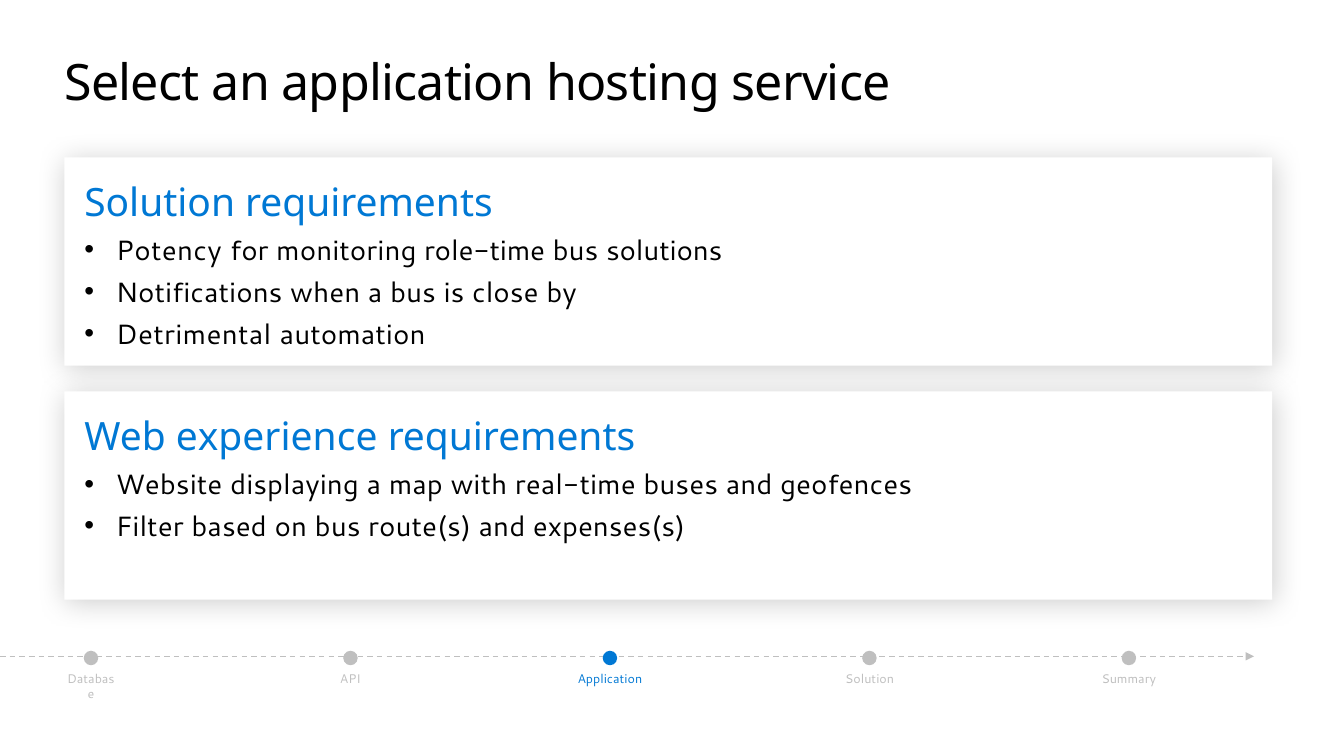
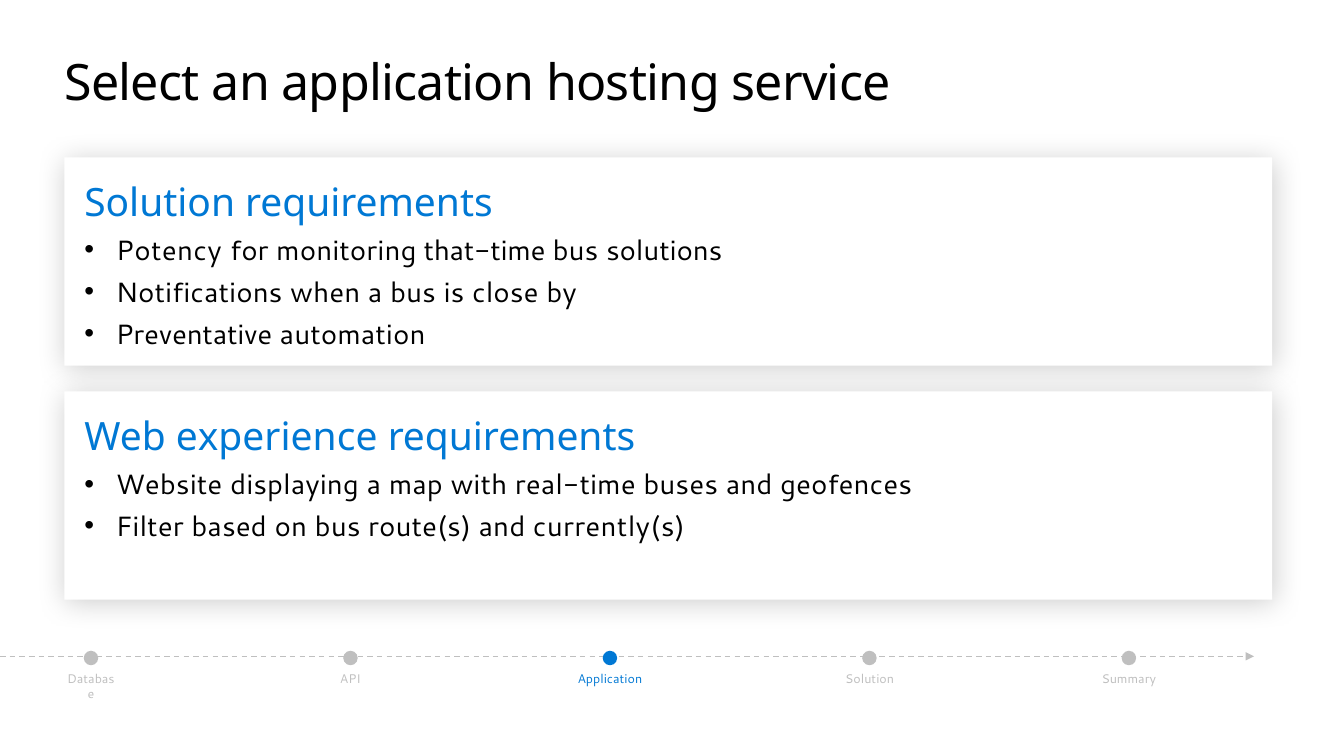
role-time: role-time -> that-time
Detrimental: Detrimental -> Preventative
expenses(s: expenses(s -> currently(s
